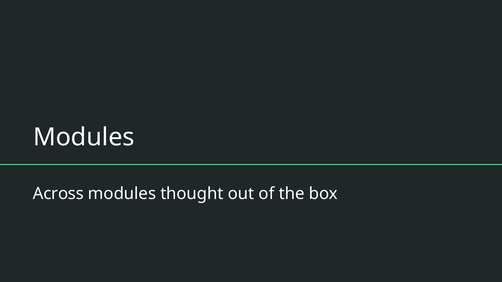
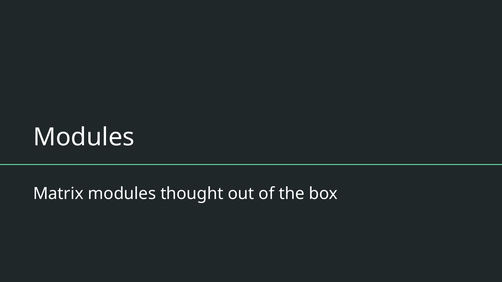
Across: Across -> Matrix
